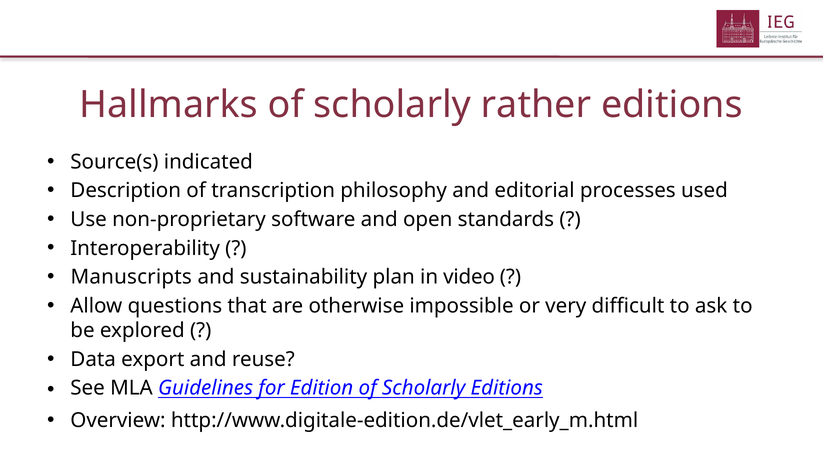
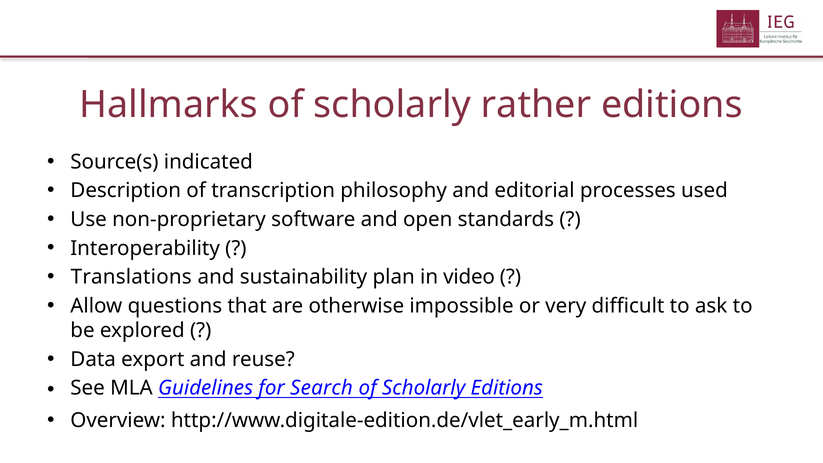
Manuscripts: Manuscripts -> Translations
Edition: Edition -> Search
